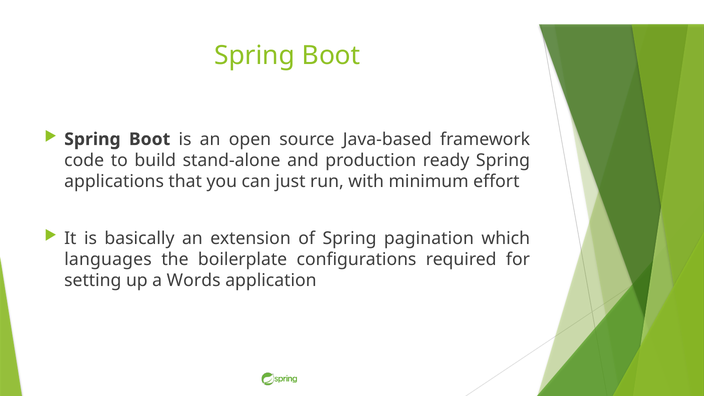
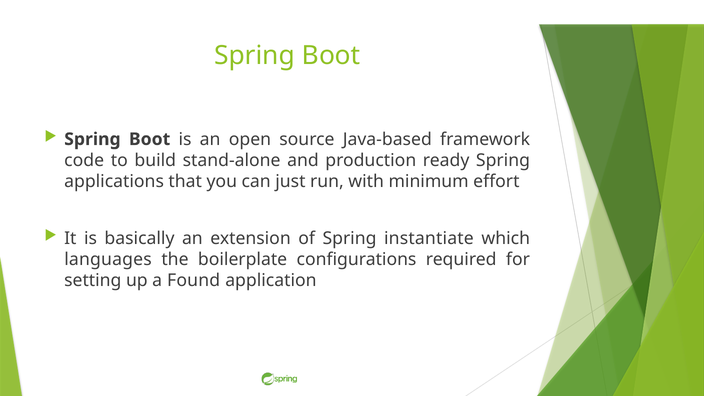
pagination: pagination -> instantiate
Words: Words -> Found
